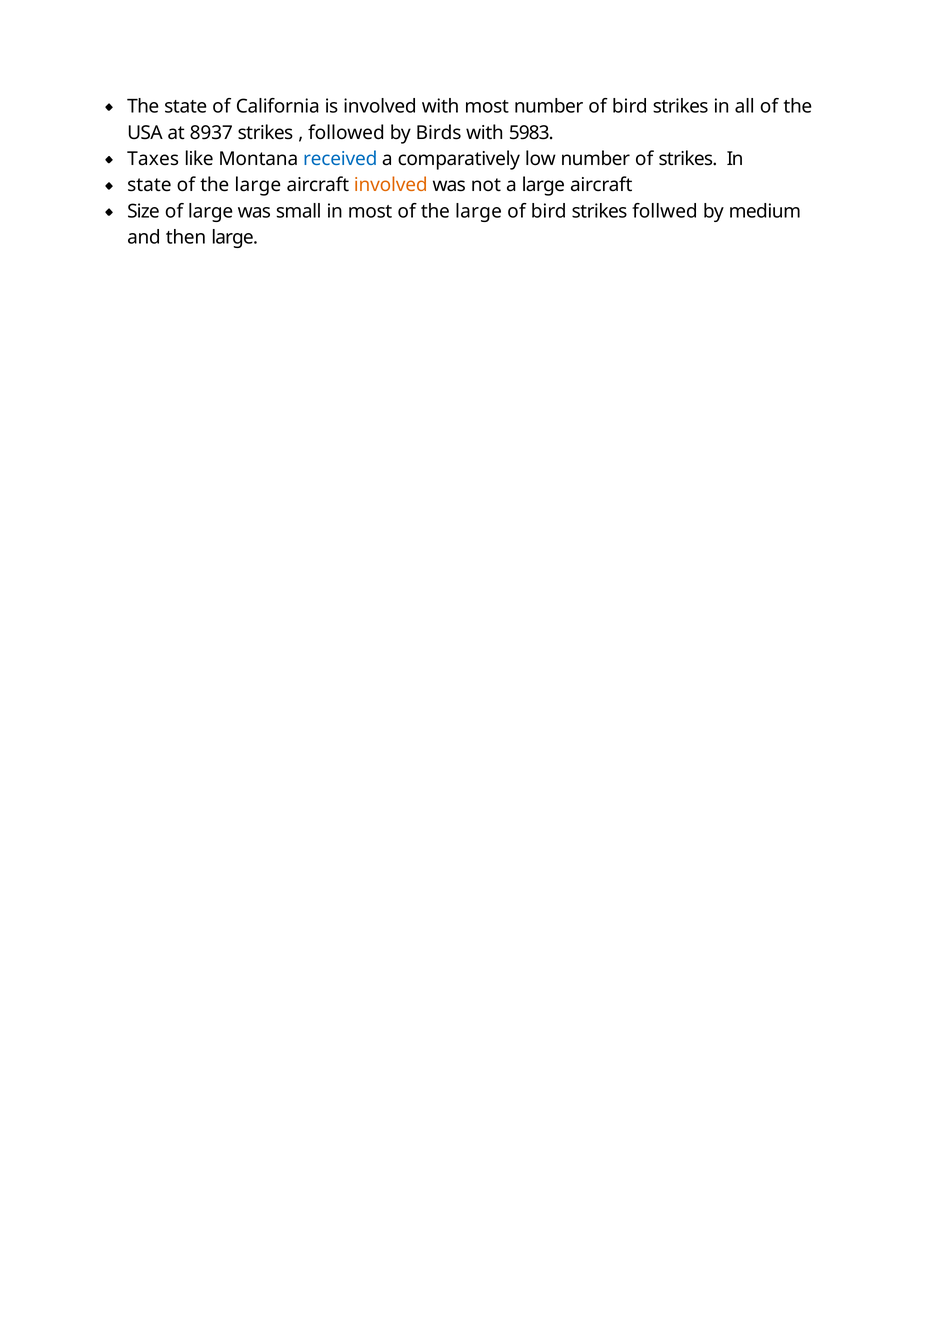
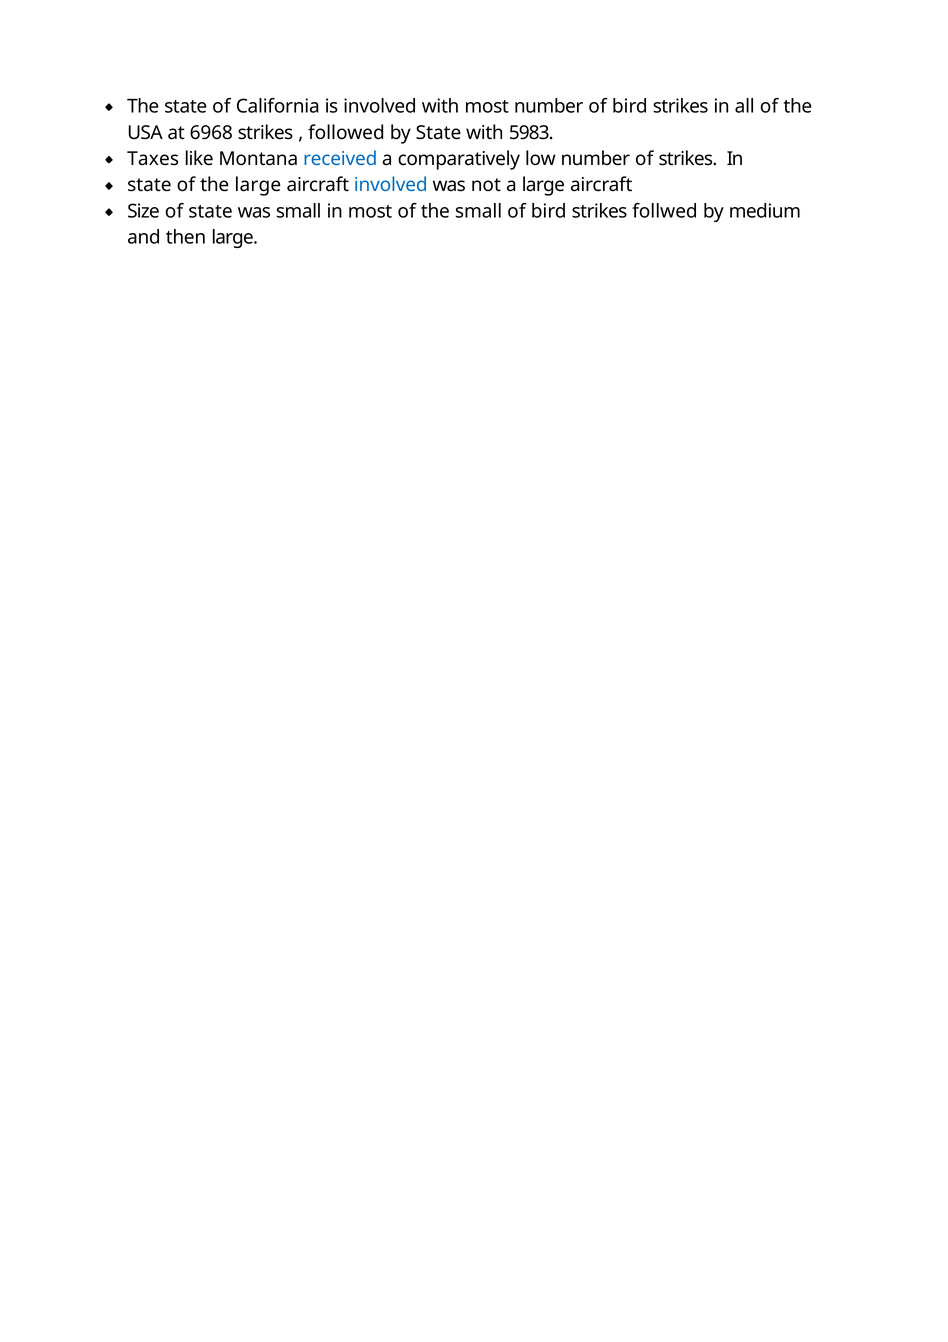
8937: 8937 -> 6968
by Birds: Birds -> State
involved at (391, 185) colour: orange -> blue
of large: large -> state
most of the large: large -> small
